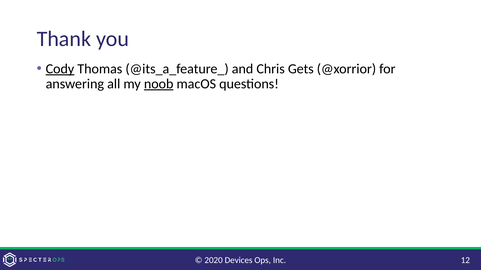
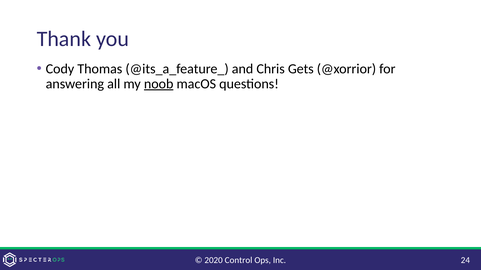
Cody underline: present -> none
Devices: Devices -> Control
12: 12 -> 24
